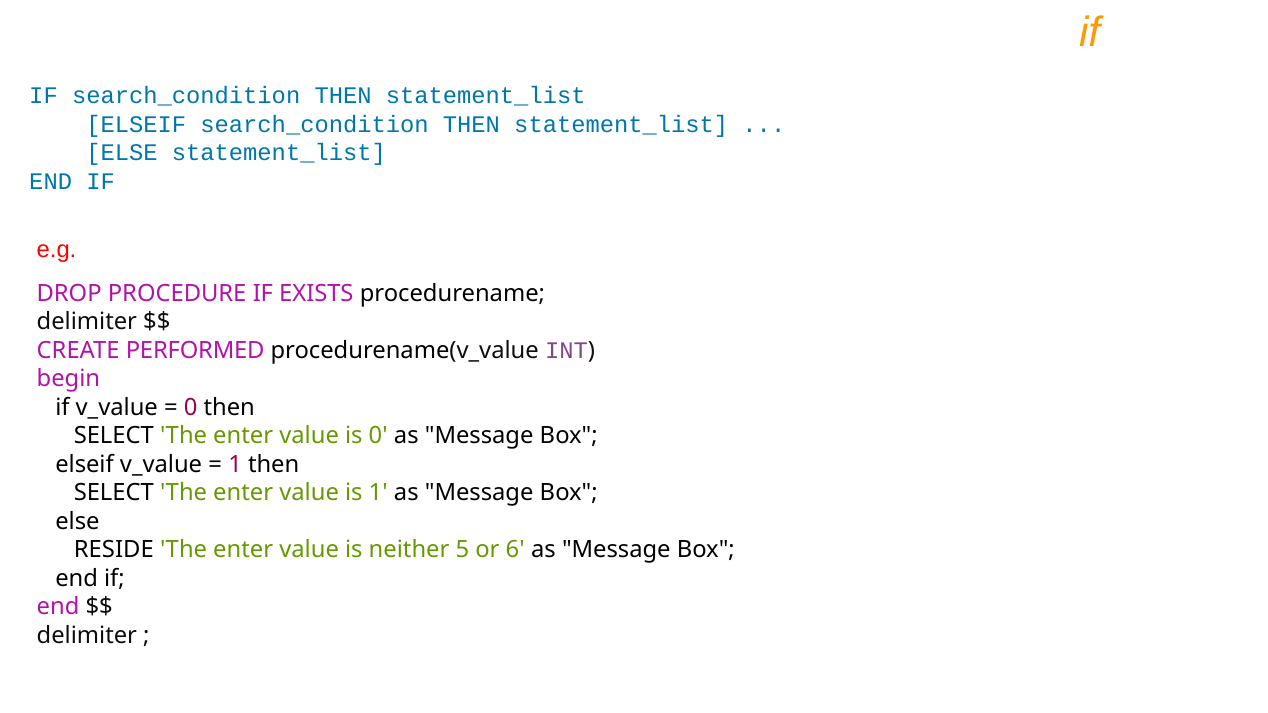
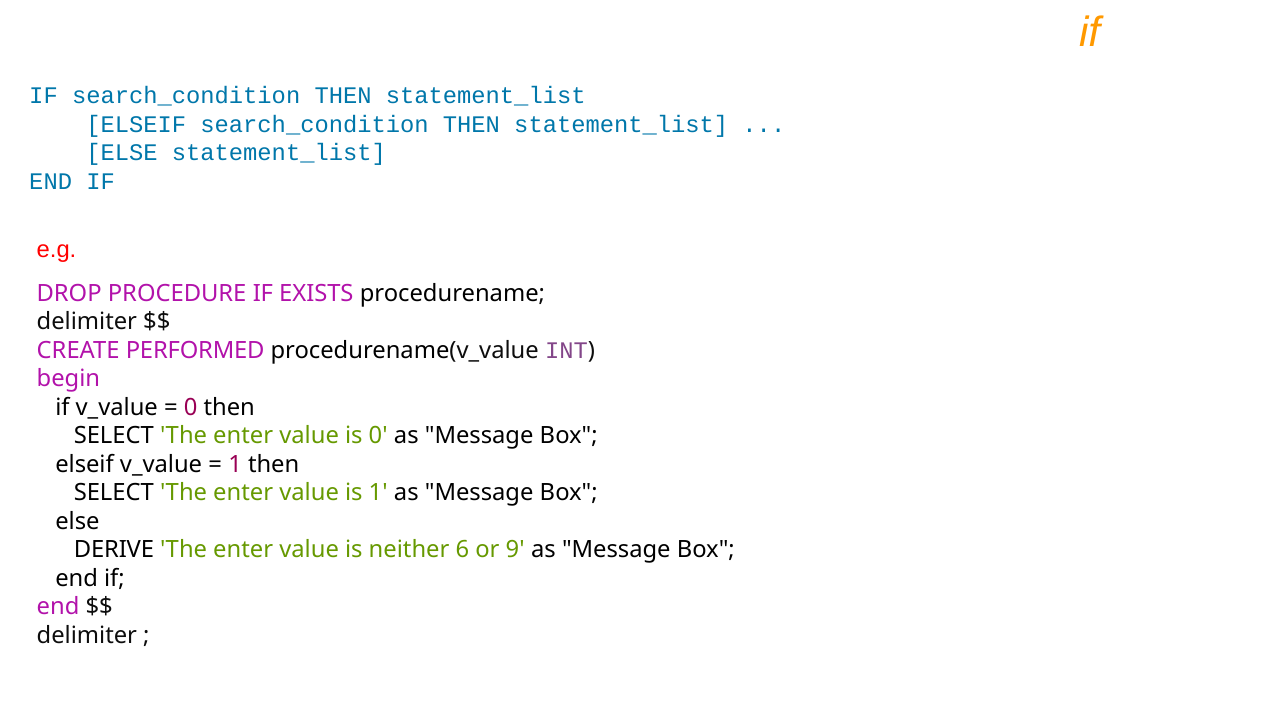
RESIDE: RESIDE -> DERIVE
5: 5 -> 6
6: 6 -> 9
